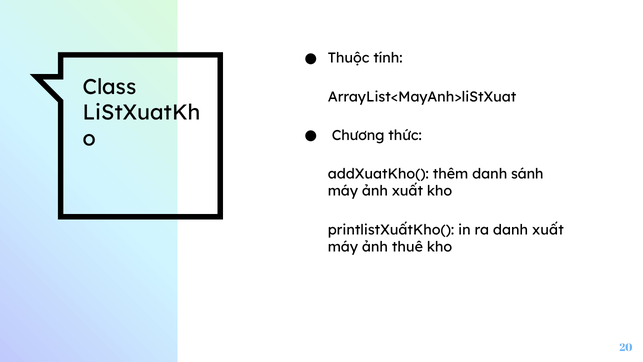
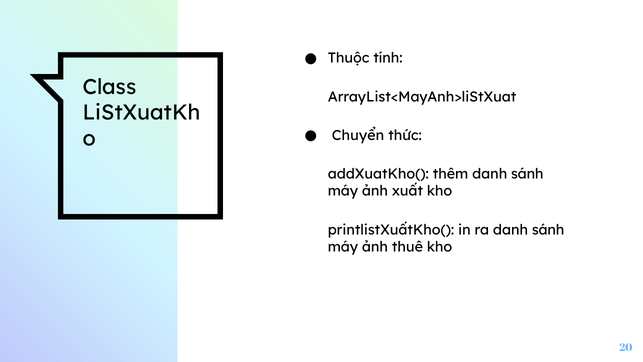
Chương: Chương -> Chuyển
ra danh xuất: xuất -> sánh
